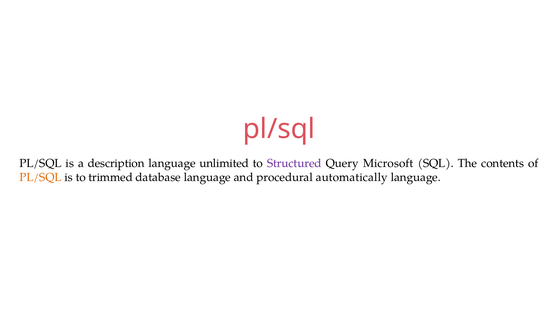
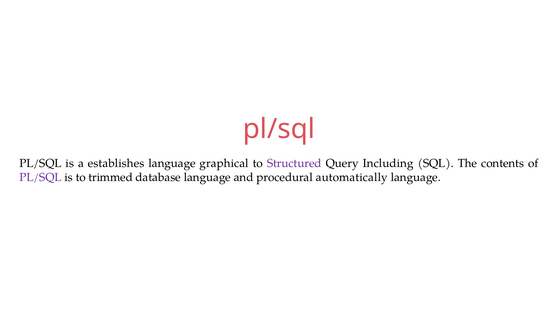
description: description -> establishes
unlimited: unlimited -> graphical
Microsoft: Microsoft -> Including
PL/SQL at (41, 177) colour: orange -> purple
